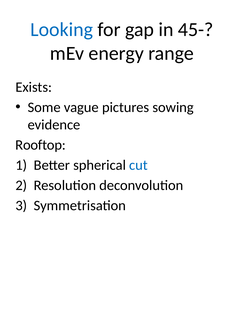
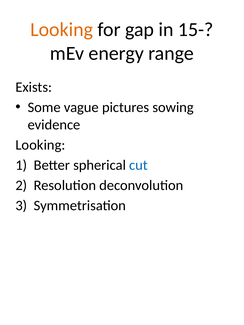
Looking at (62, 30) colour: blue -> orange
45-: 45- -> 15-
Rooftop at (41, 145): Rooftop -> Looking
